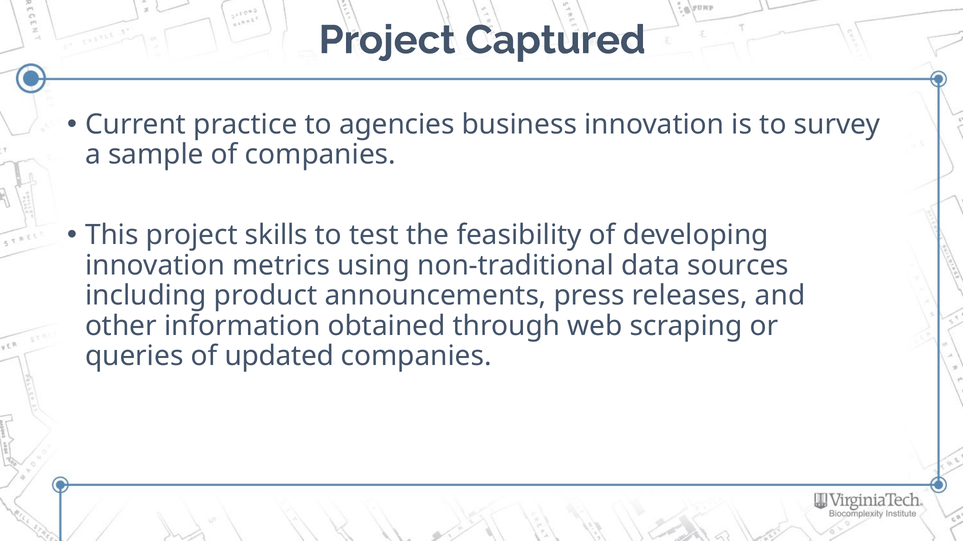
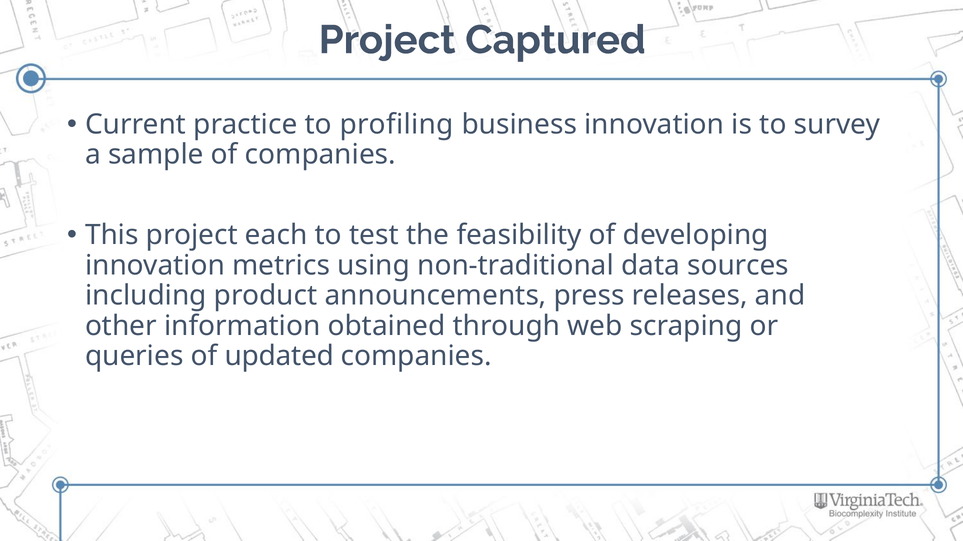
agencies: agencies -> profiling
skills: skills -> each
